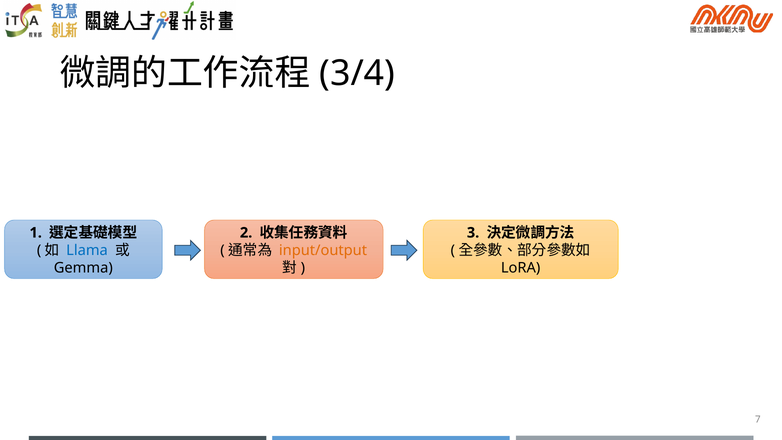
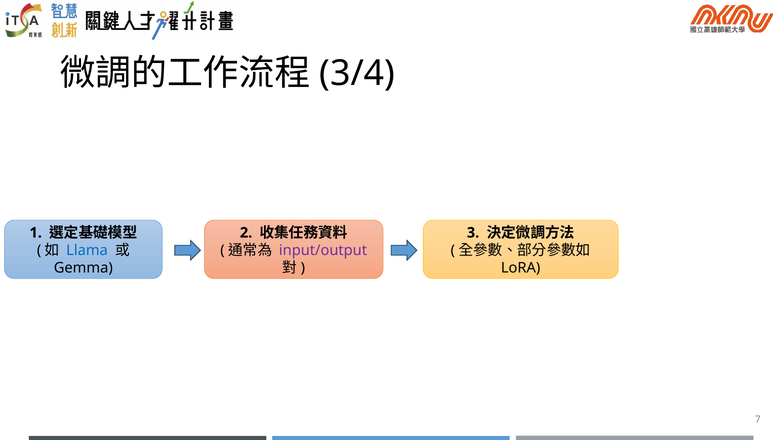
input/output colour: orange -> purple
